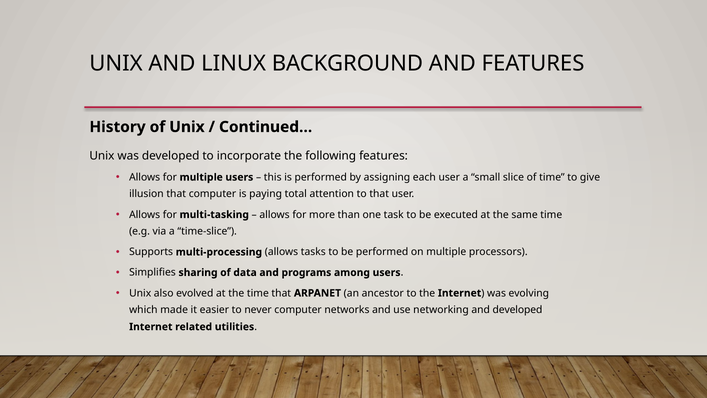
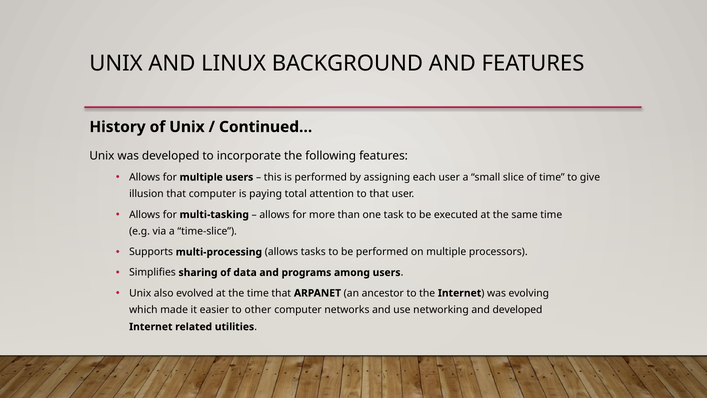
never: never -> other
